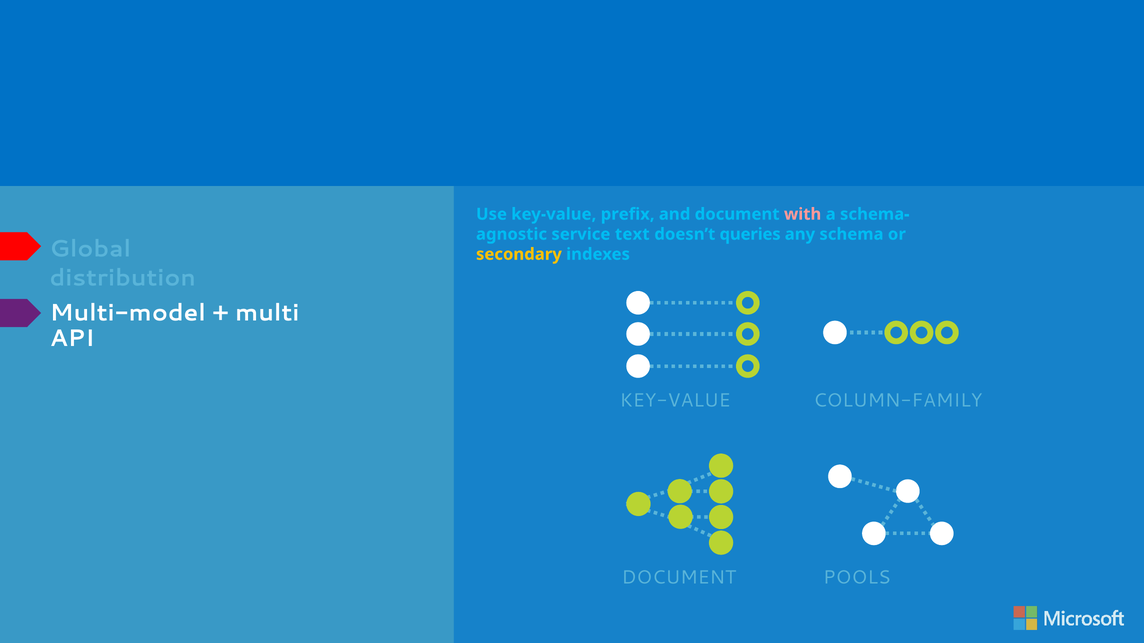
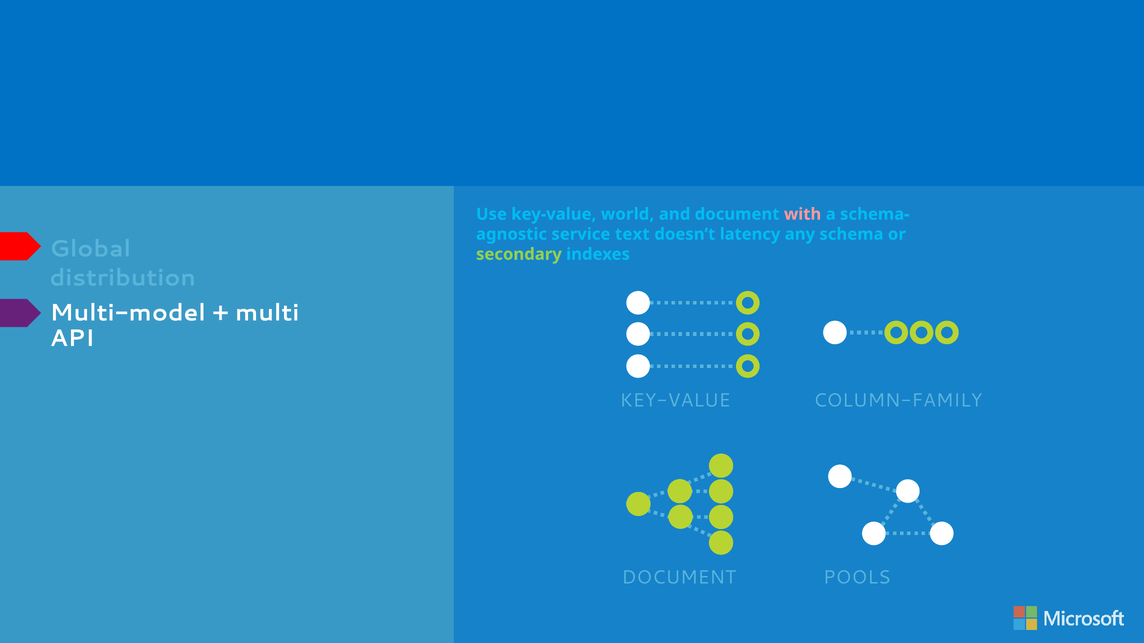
prefix: prefix -> world
queries: queries -> latency
secondary colour: yellow -> light green
